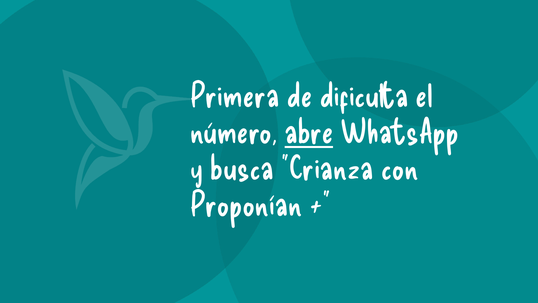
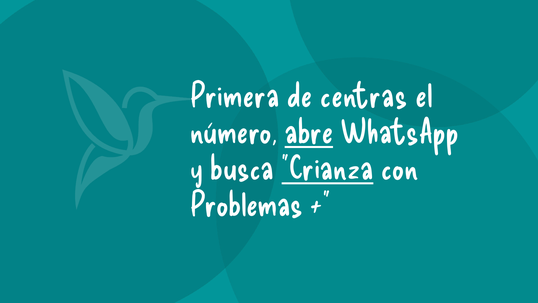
dificulta: dificulta -> centras
Crianza underline: none -> present
Proponían: Proponían -> Problemas
